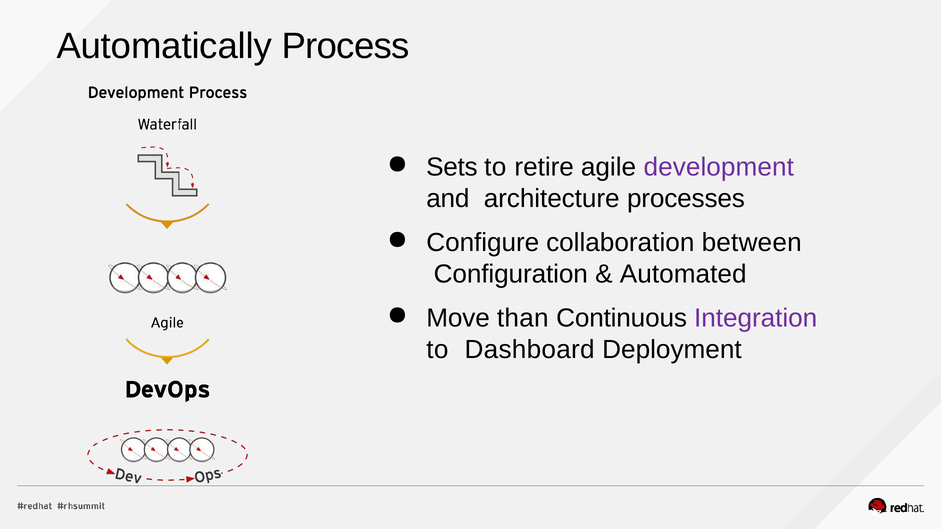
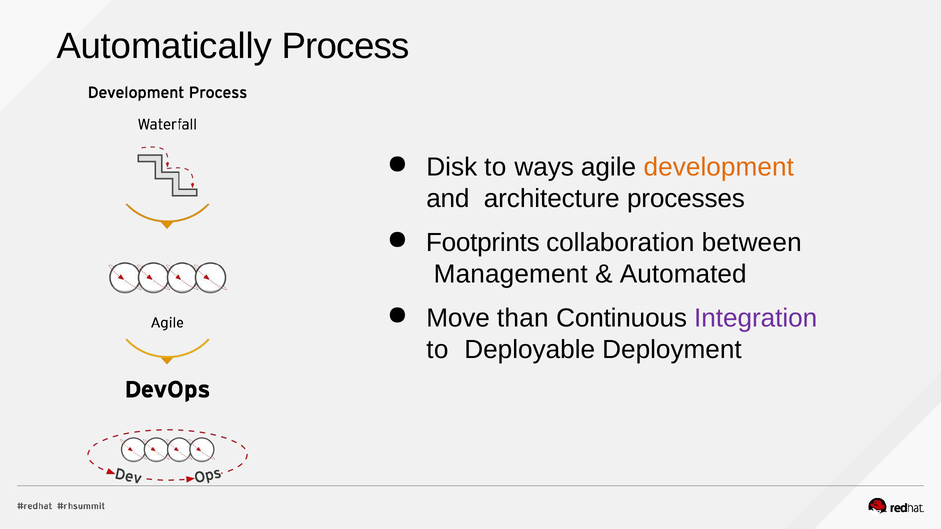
Sets: Sets -> Disk
retire: retire -> ways
development colour: purple -> orange
Configure: Configure -> Footprints
Configuration: Configuration -> Management
Dashboard: Dashboard -> Deployable
